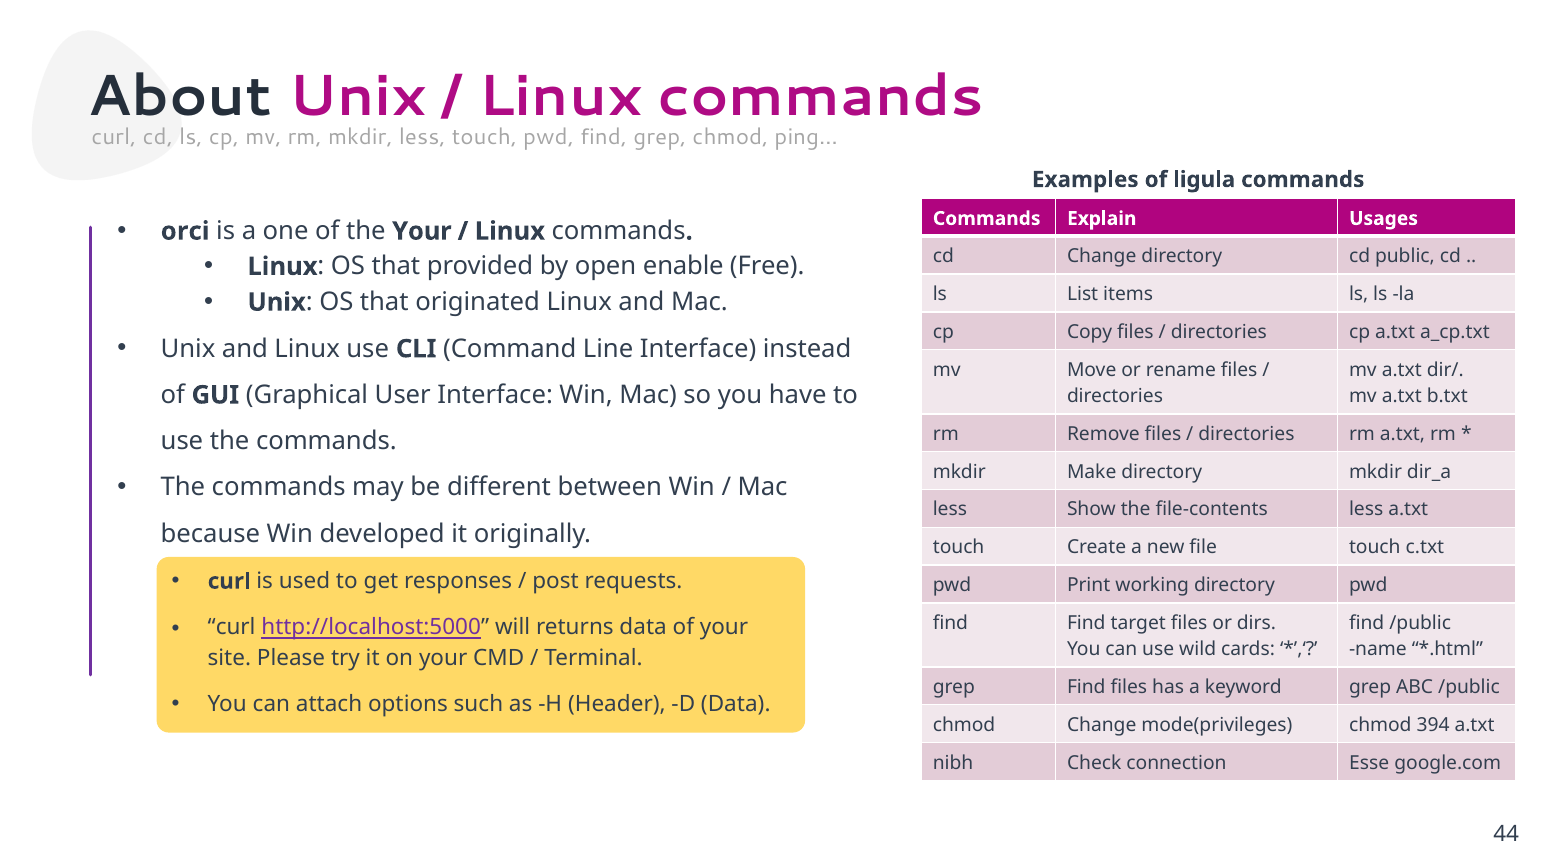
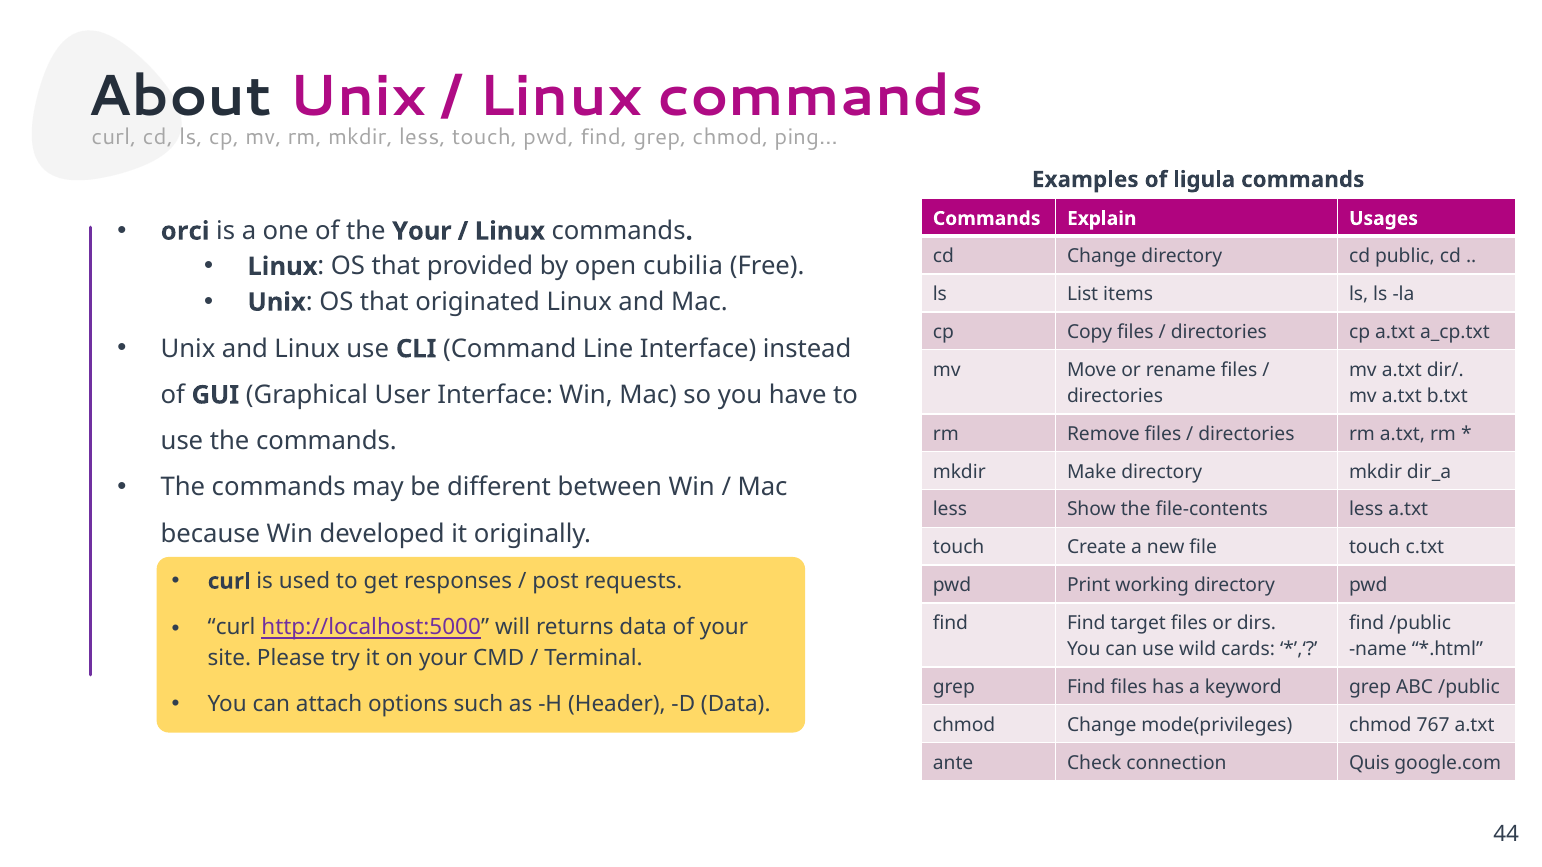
enable: enable -> cubilia
394: 394 -> 767
nibh: nibh -> ante
Esse: Esse -> Quis
